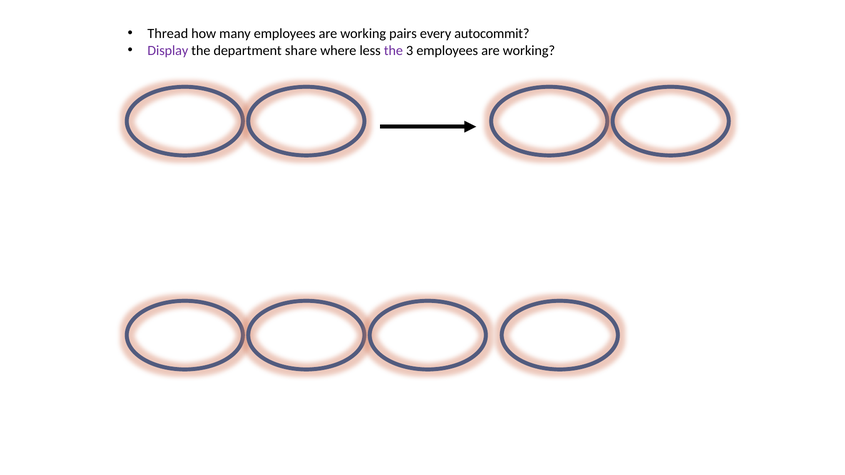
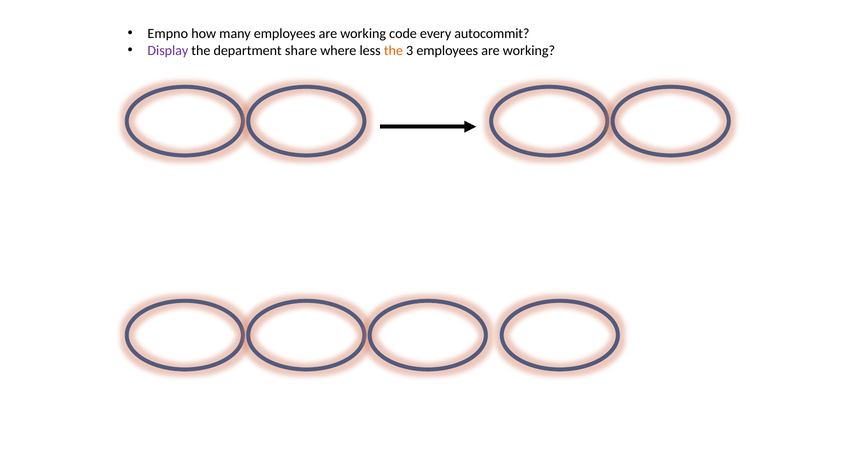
Thread: Thread -> Empno
pairs: pairs -> code
the at (393, 51) colour: purple -> orange
